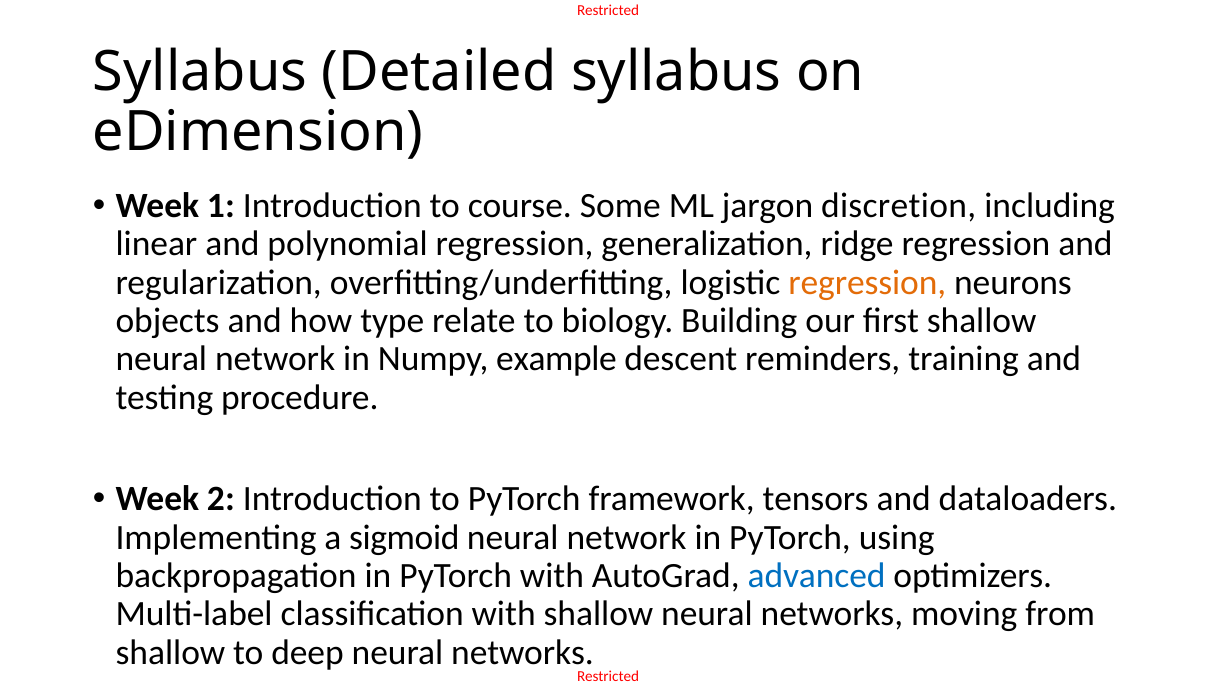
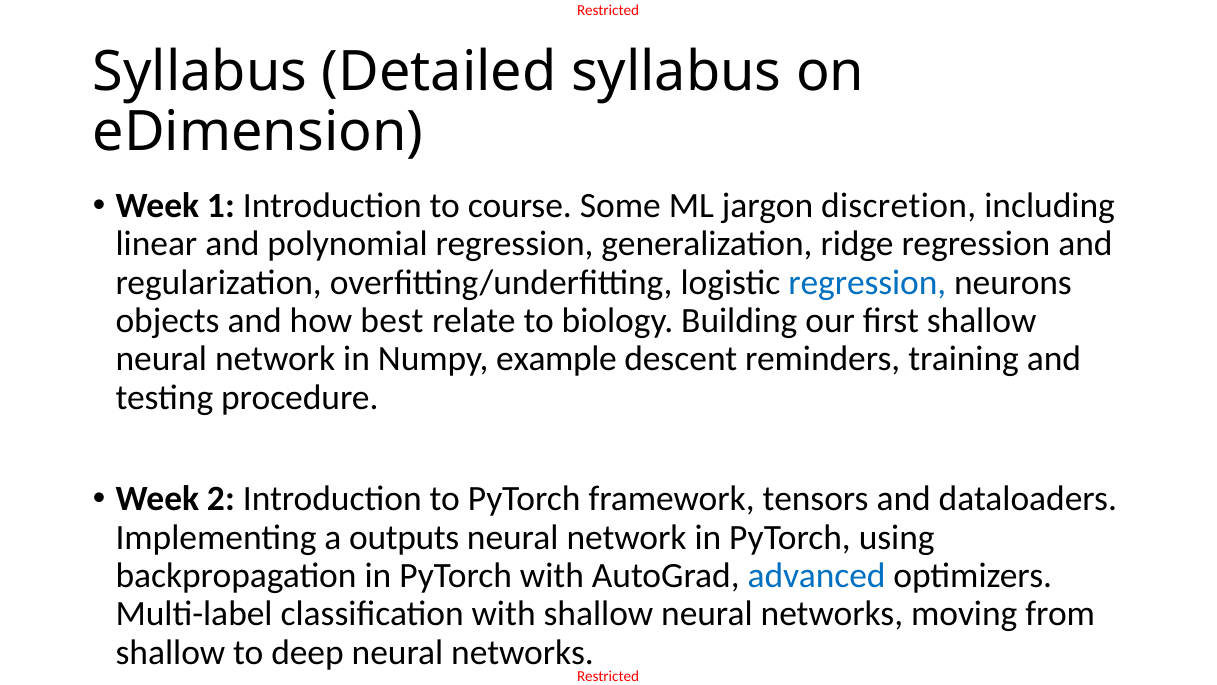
regression at (867, 282) colour: orange -> blue
type: type -> best
sigmoid: sigmoid -> outputs
